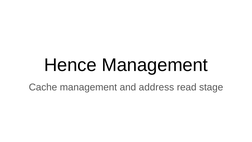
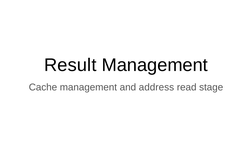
Hence: Hence -> Result
